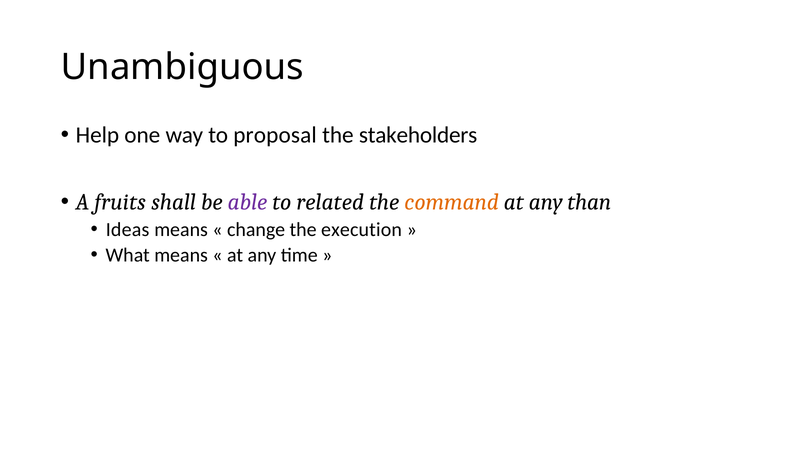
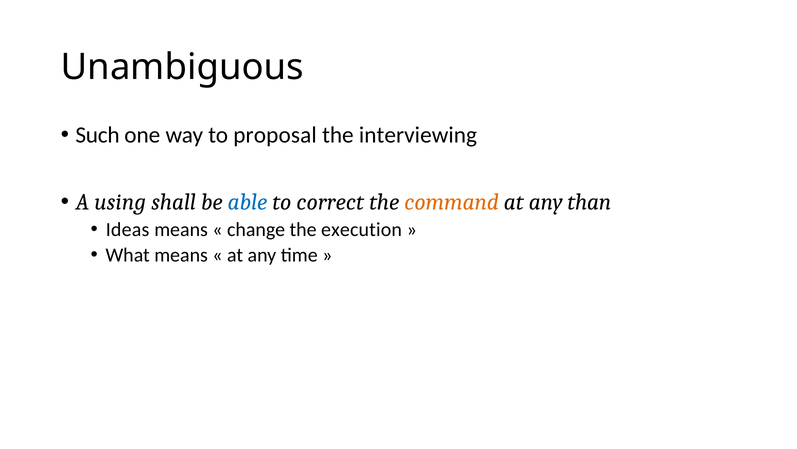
Help: Help -> Such
stakeholders: stakeholders -> interviewing
fruits: fruits -> using
able colour: purple -> blue
related: related -> correct
